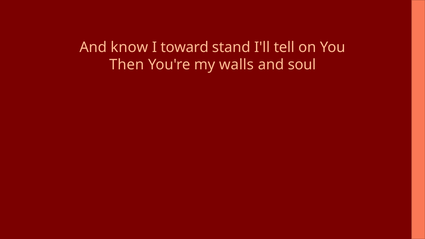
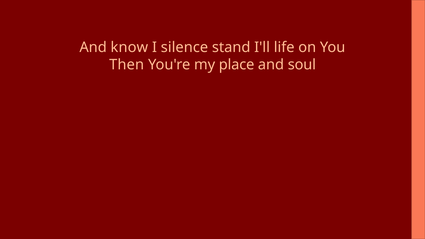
toward: toward -> silence
tell: tell -> life
walls: walls -> place
